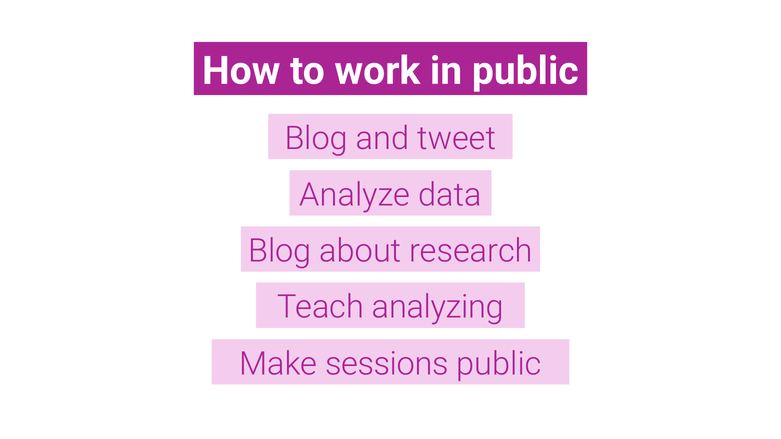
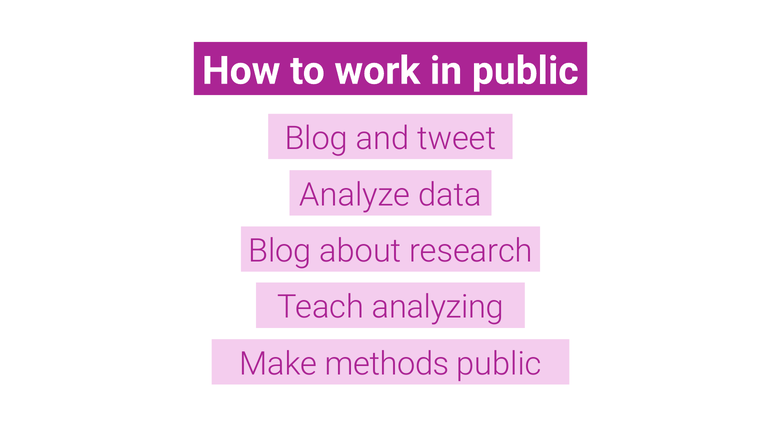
sessions: sessions -> methods
